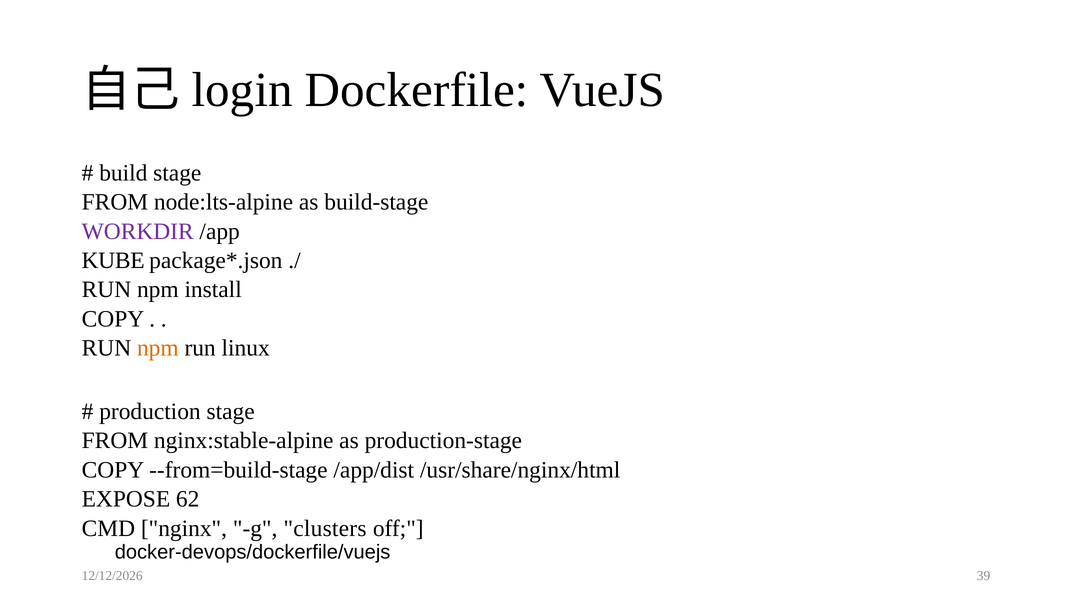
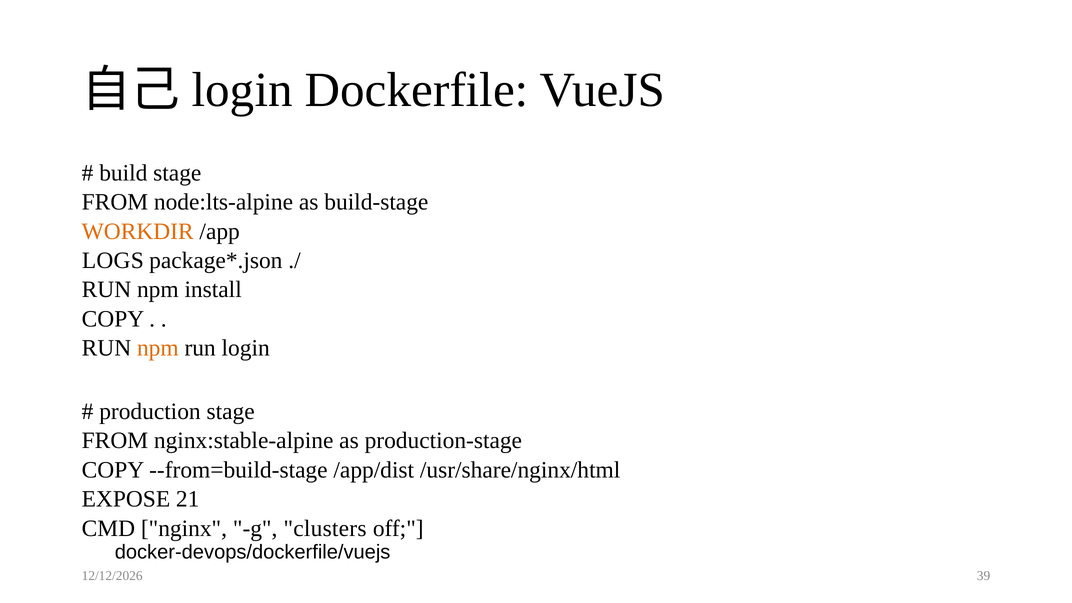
WORKDIR colour: purple -> orange
KUBE: KUBE -> LOGS
run linux: linux -> login
62: 62 -> 21
